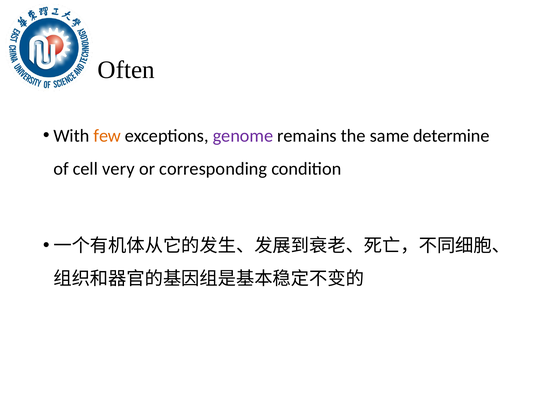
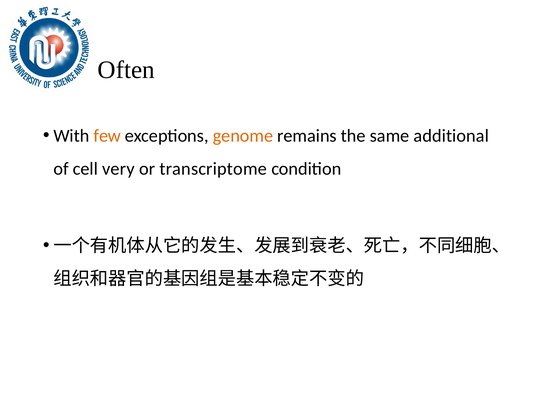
genome colour: purple -> orange
determine: determine -> additional
corresponding: corresponding -> transcriptome
